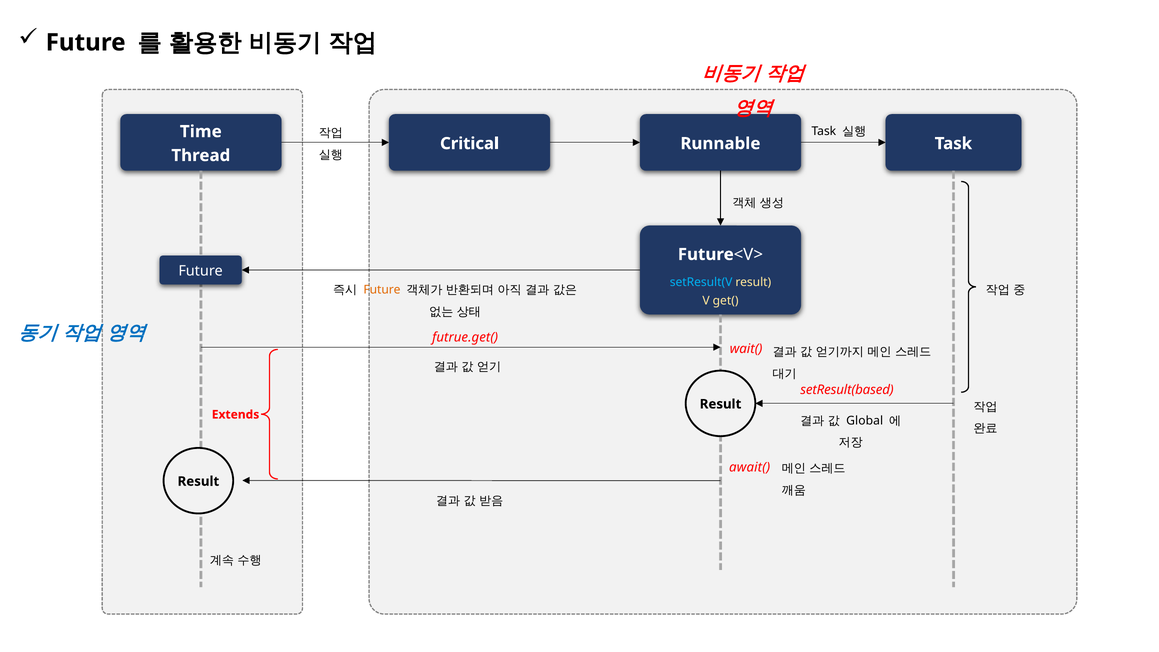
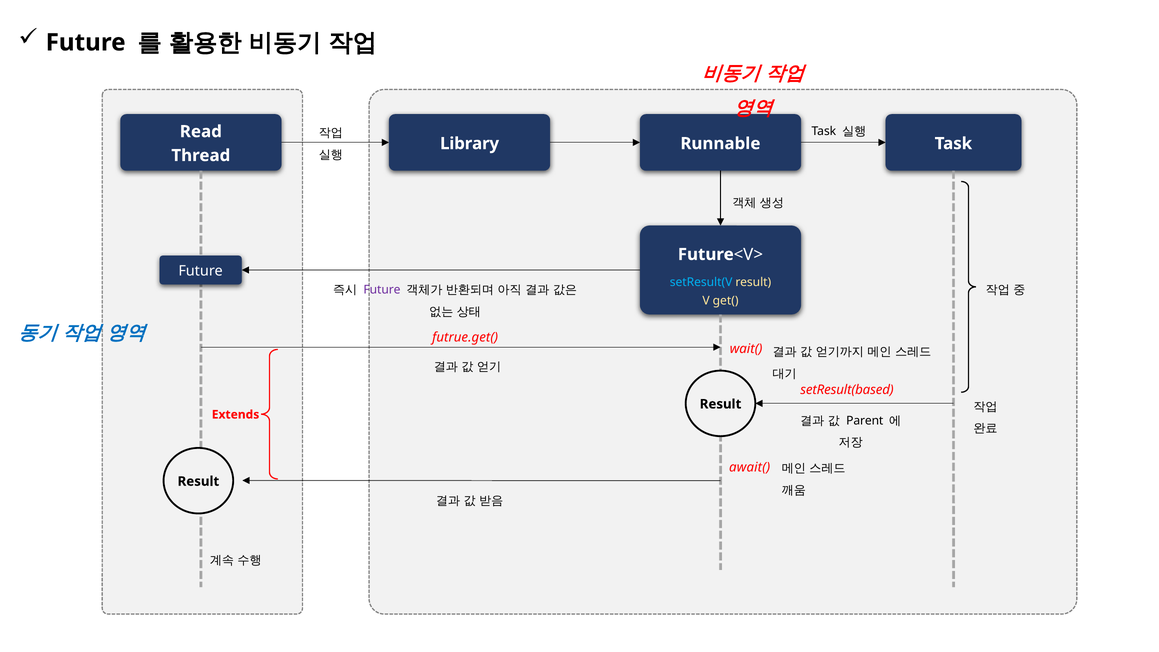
Time: Time -> Read
Critical: Critical -> Library
Future at (382, 290) colour: orange -> purple
Global: Global -> Parent
